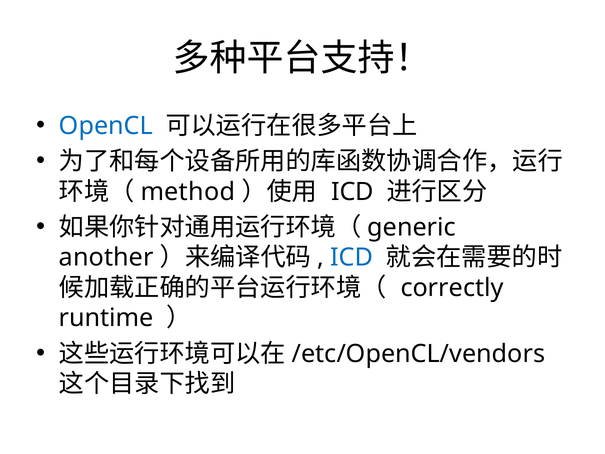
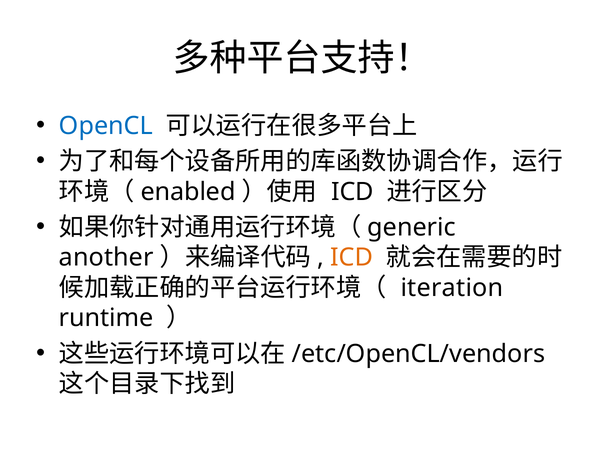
method: method -> enabled
ICD at (352, 257) colour: blue -> orange
correctly: correctly -> iteration
